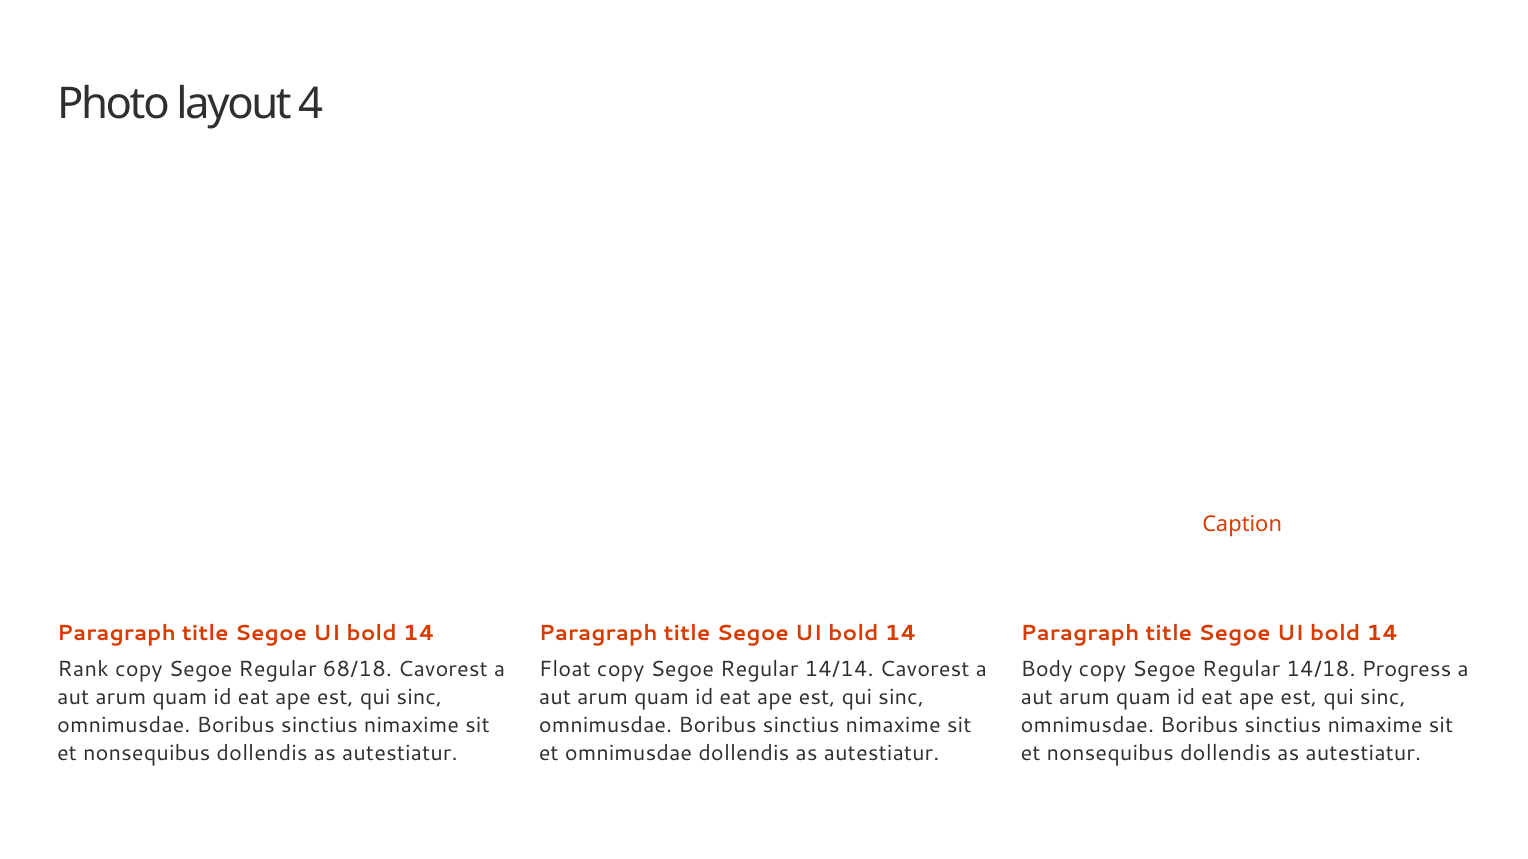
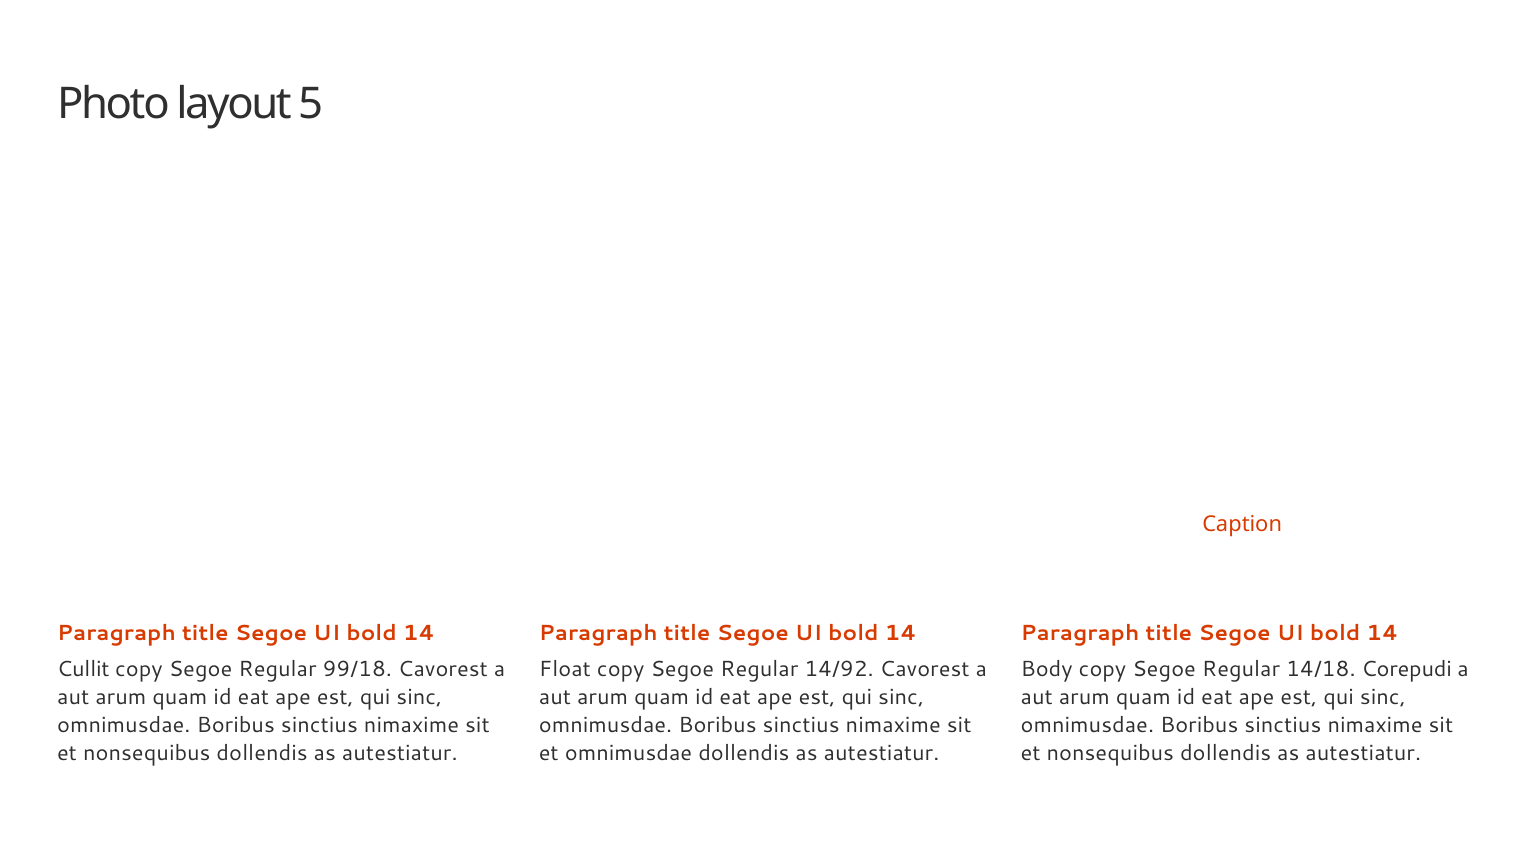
4: 4 -> 5
Rank: Rank -> Cullit
68/18: 68/18 -> 99/18
14/14: 14/14 -> 14/92
Progress: Progress -> Corepudi
